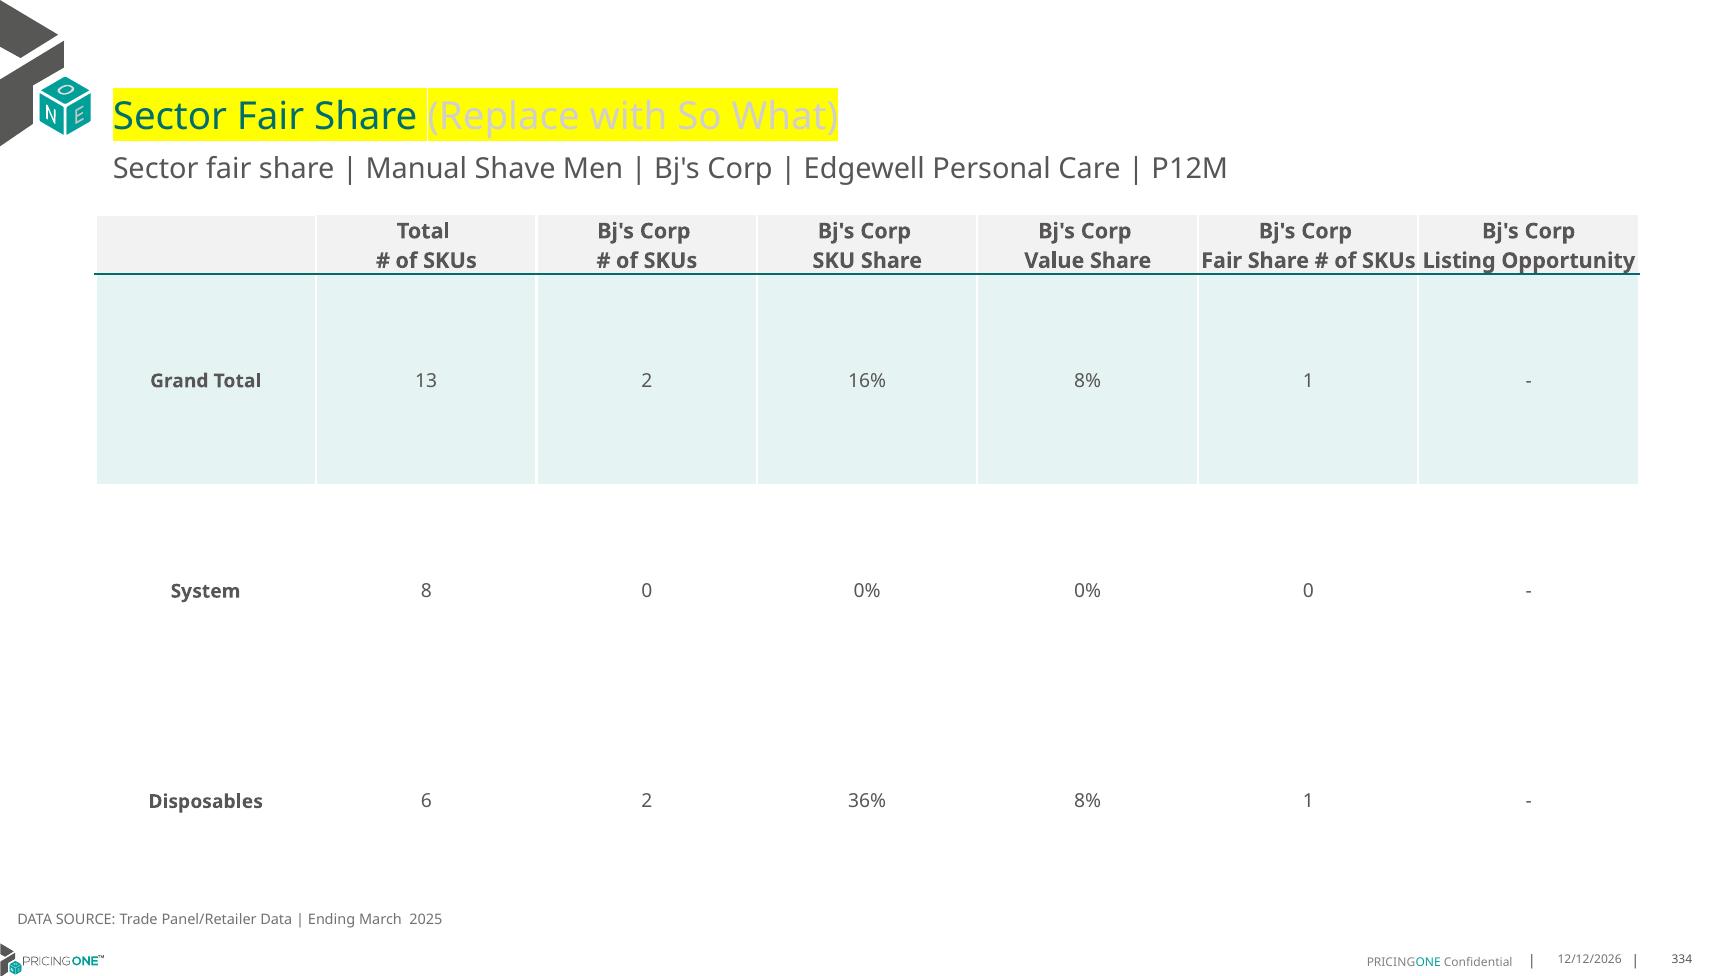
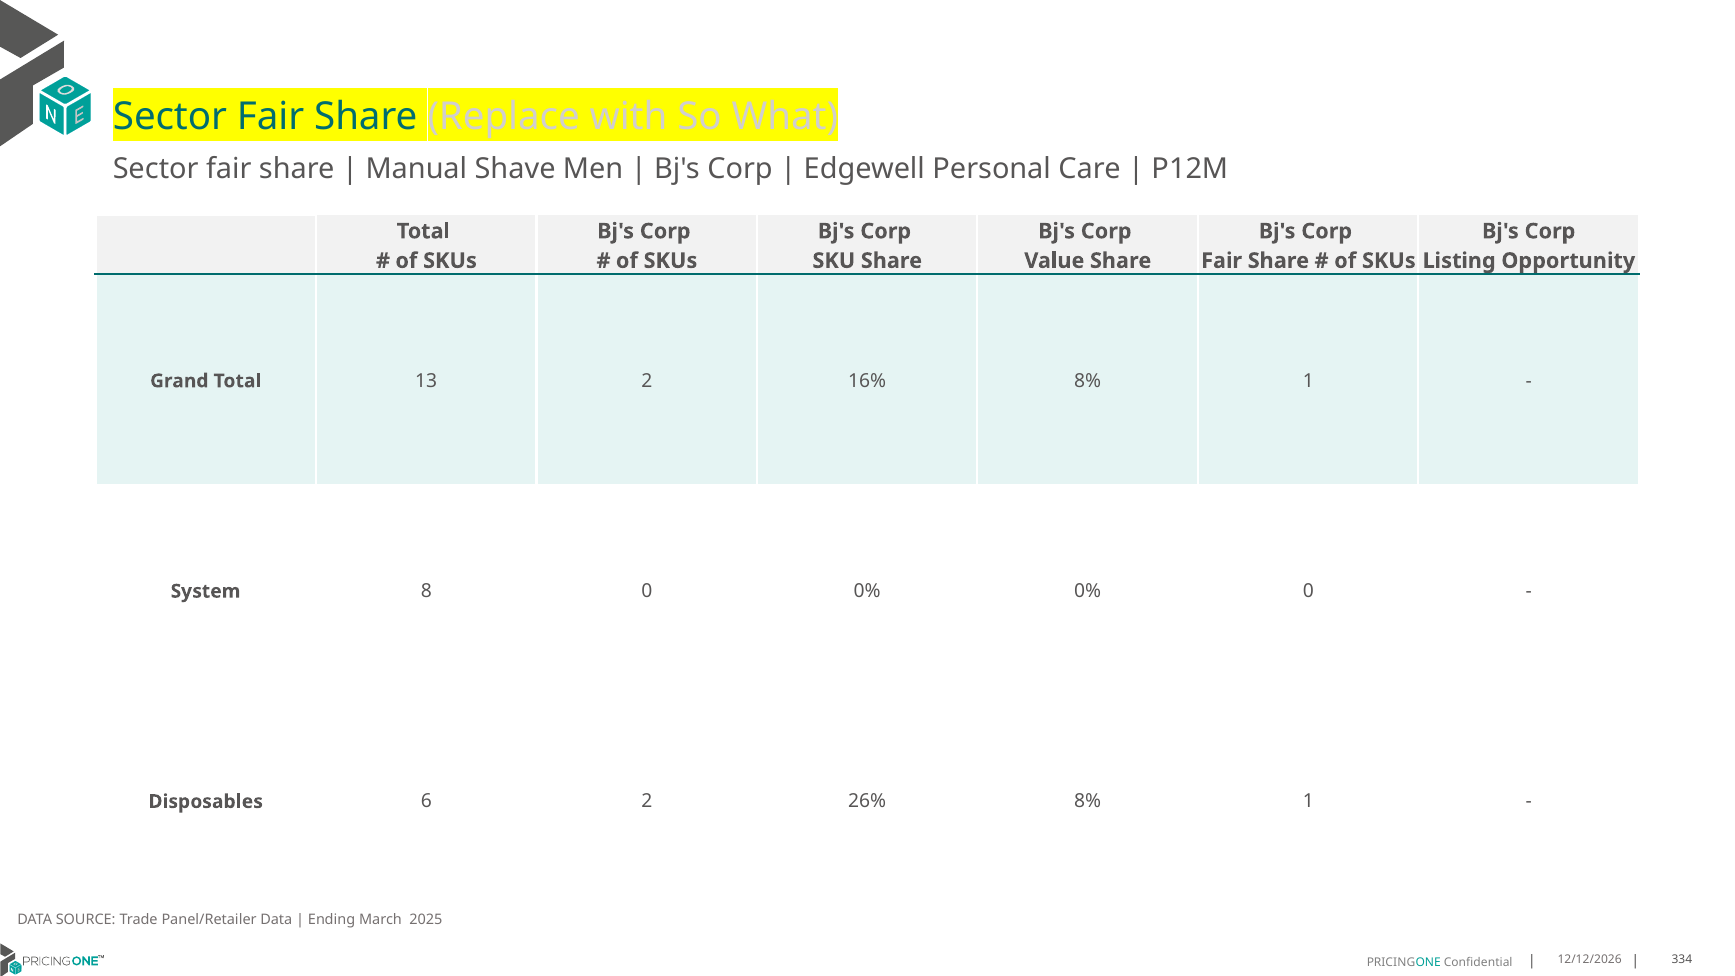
36%: 36% -> 26%
